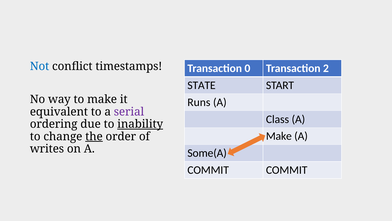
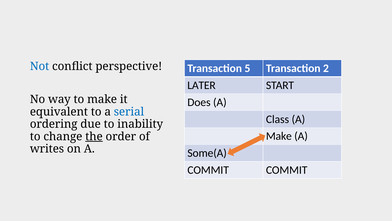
timestamps: timestamps -> perspective
0: 0 -> 5
STATE: STATE -> LATER
Runs: Runs -> Does
serial colour: purple -> blue
inability underline: present -> none
